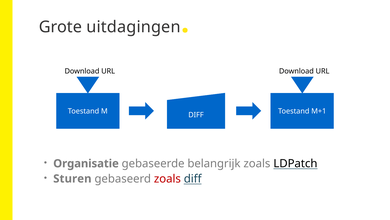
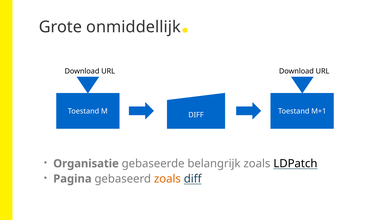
uitdagingen: uitdagingen -> onmiddellijk
Sturen: Sturen -> Pagina
zoals at (167, 178) colour: red -> orange
